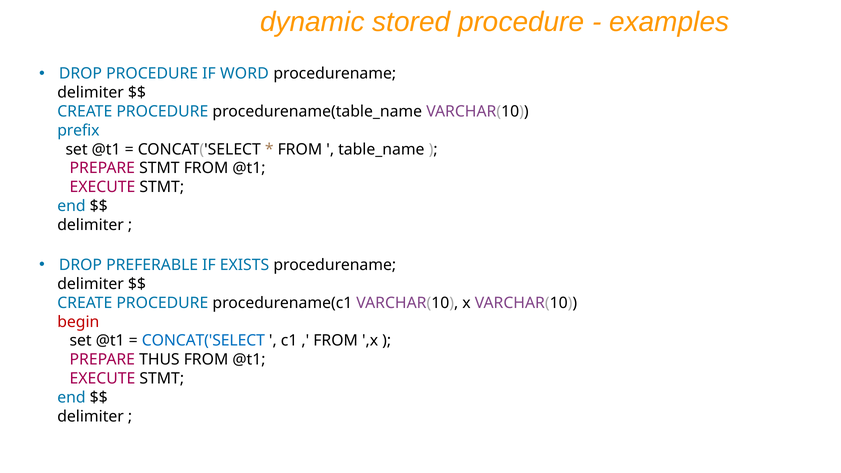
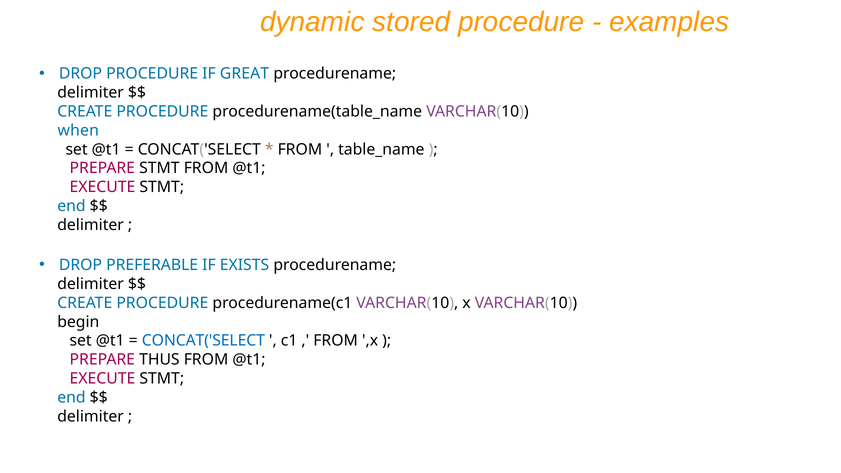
WORD: WORD -> GREAT
prefix: prefix -> when
begin colour: red -> black
